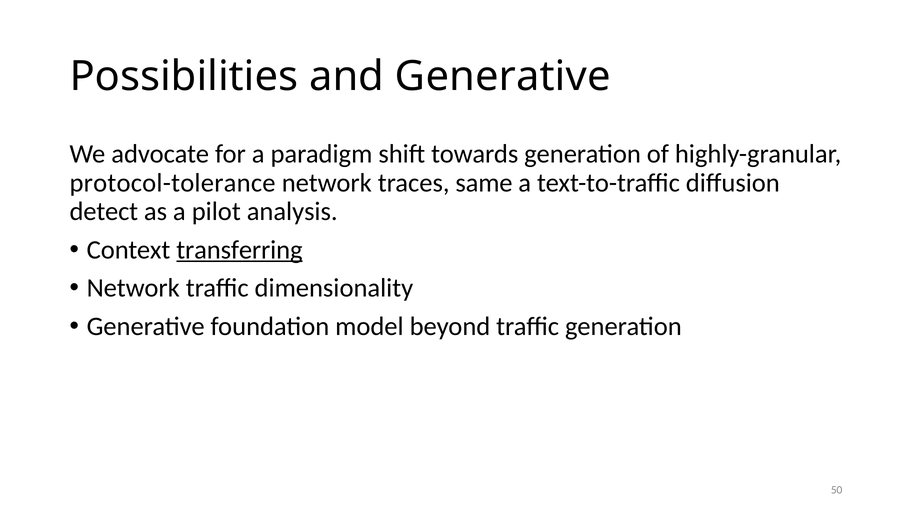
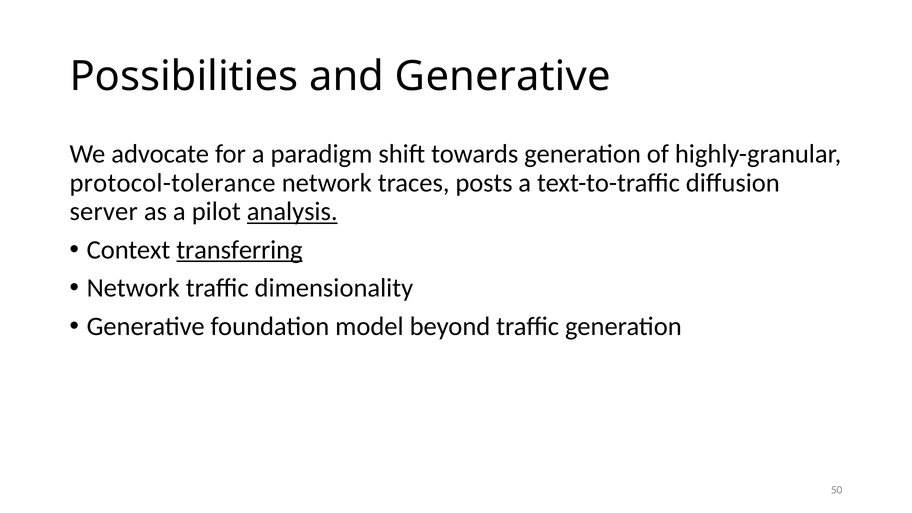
same: same -> posts
detect: detect -> server
analysis underline: none -> present
